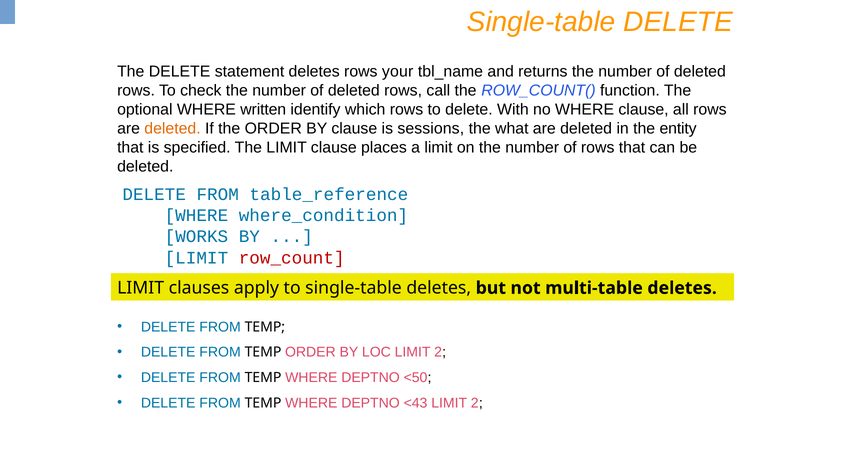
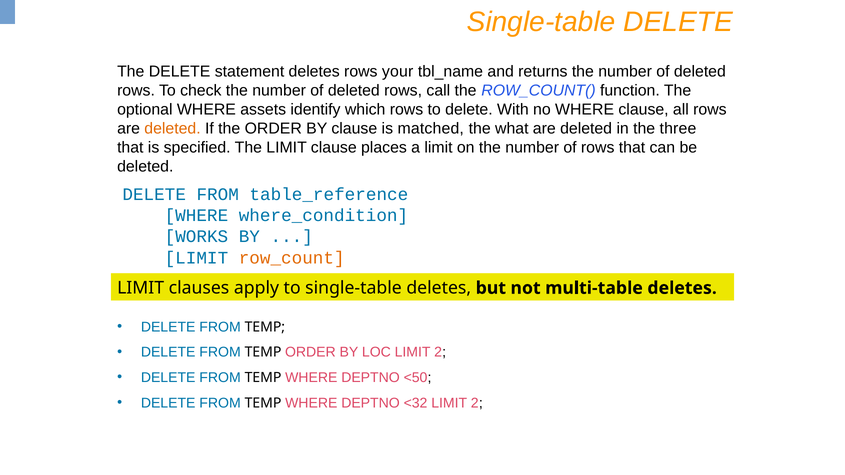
written: written -> assets
sessions: sessions -> matched
entity: entity -> three
row_count colour: red -> orange
<43: <43 -> <32
